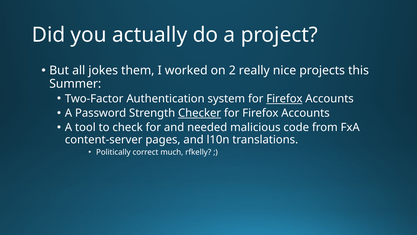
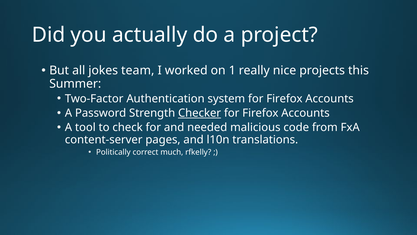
them: them -> team
2: 2 -> 1
Firefox at (284, 98) underline: present -> none
